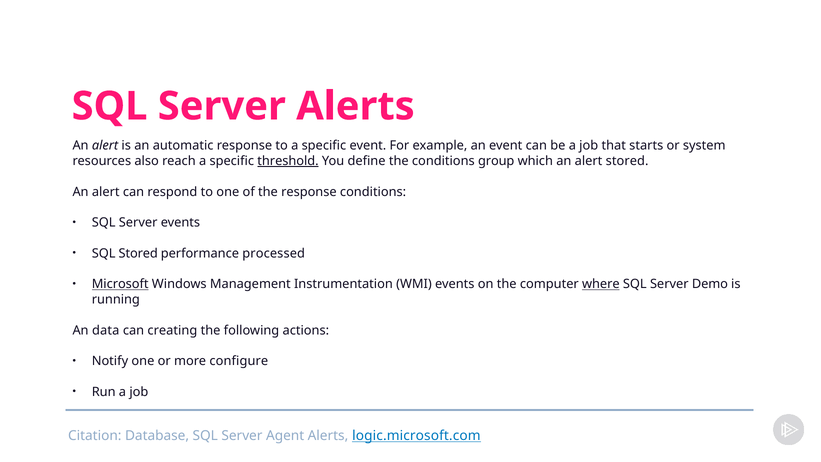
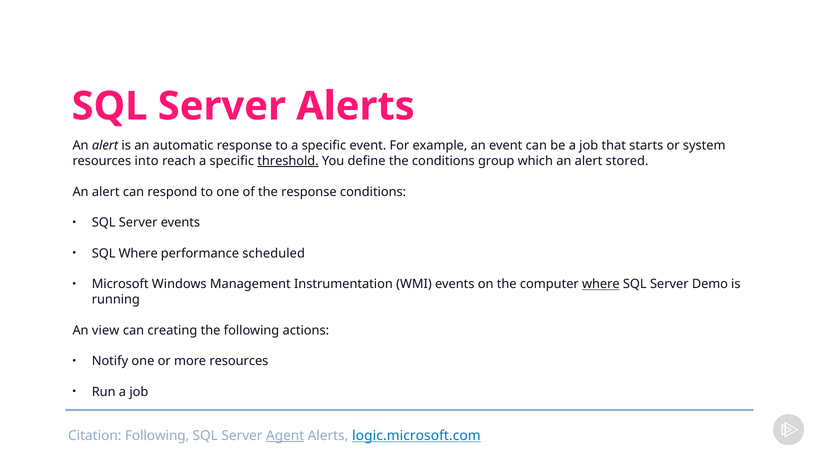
also: also -> into
SQL Stored: Stored -> Where
processed: processed -> scheduled
Microsoft underline: present -> none
data: data -> view
more configure: configure -> resources
Citation Database: Database -> Following
Agent underline: none -> present
